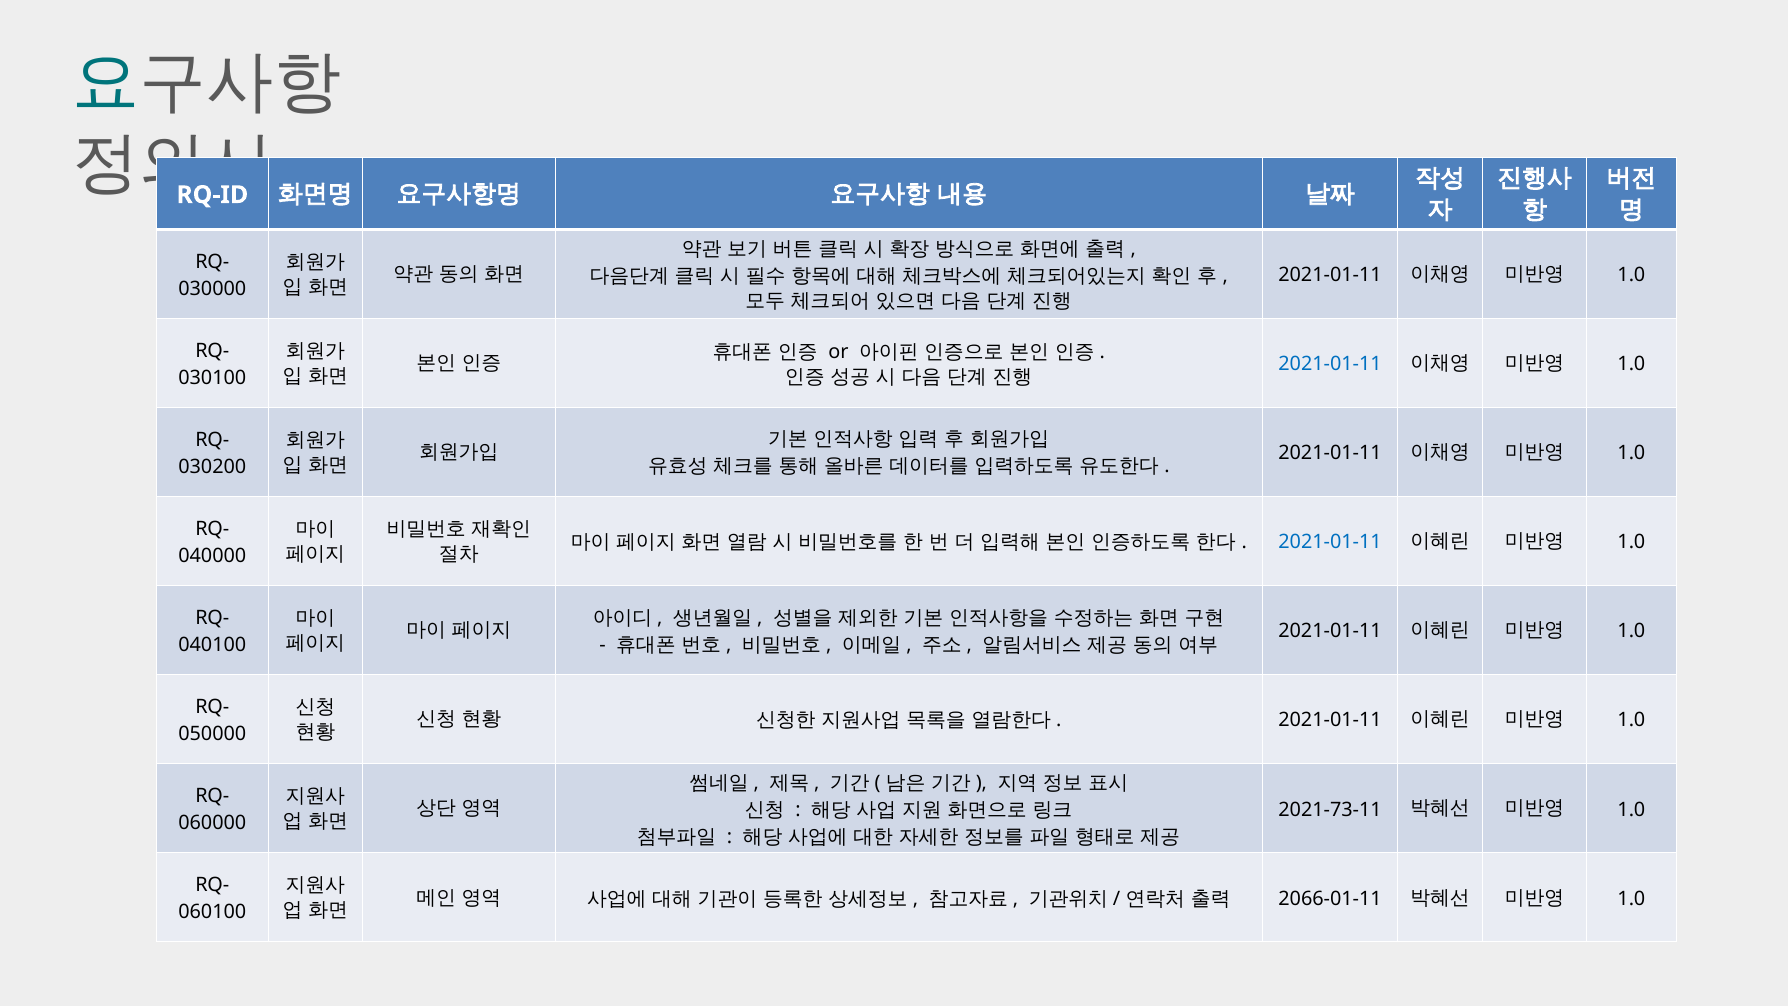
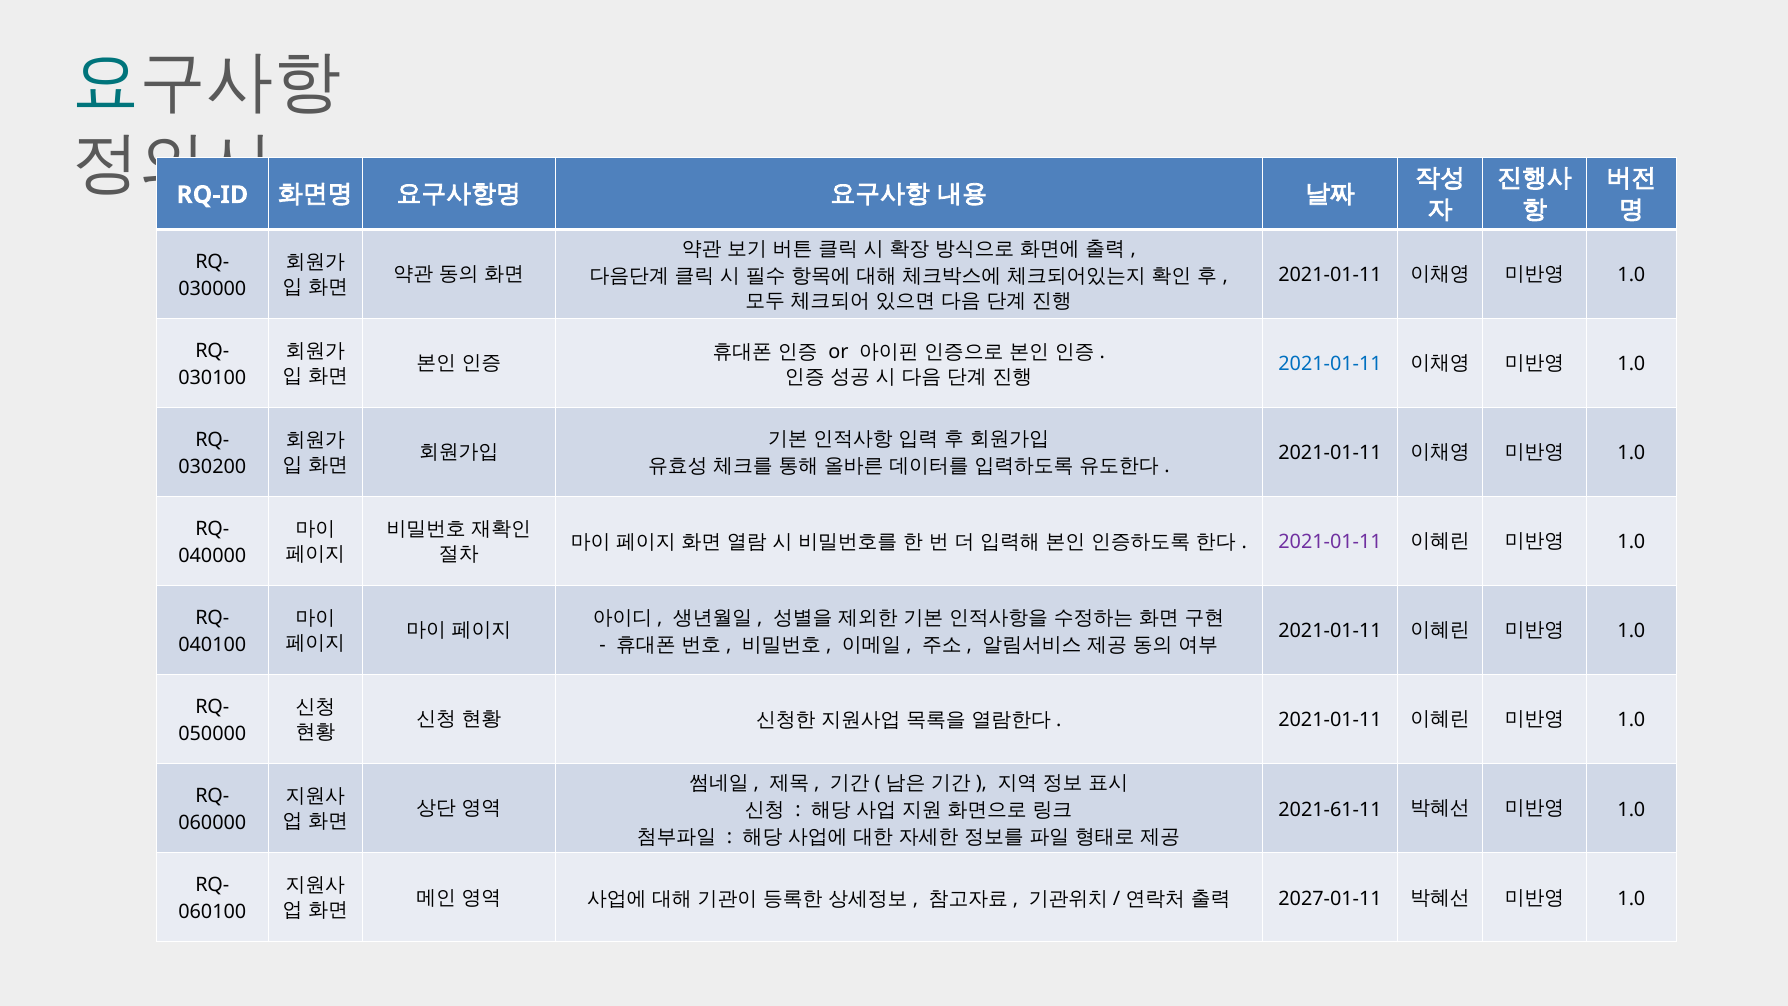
2021-01-11 at (1330, 542) colour: blue -> purple
2021-73-11: 2021-73-11 -> 2021-61-11
2066-01-11: 2066-01-11 -> 2027-01-11
